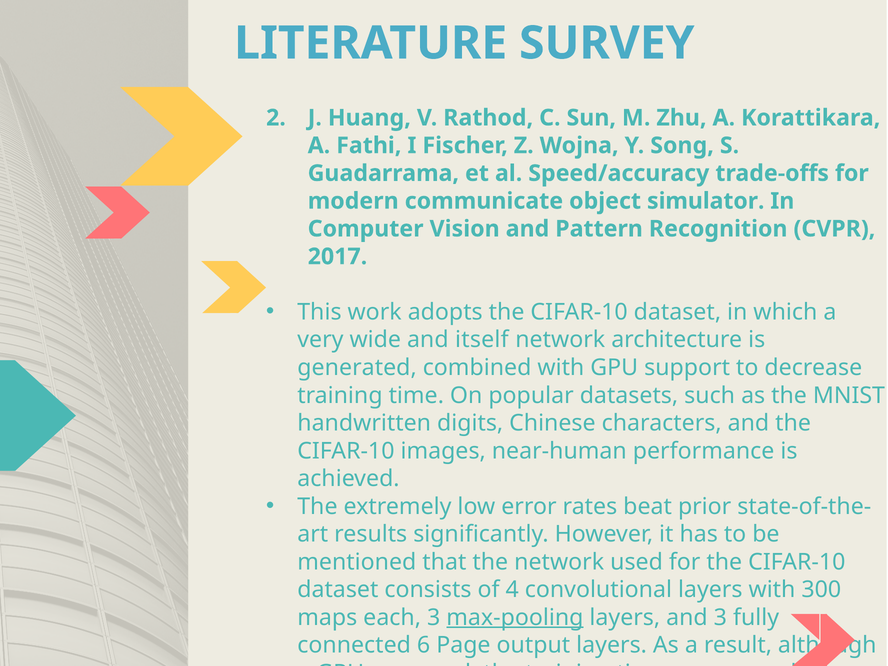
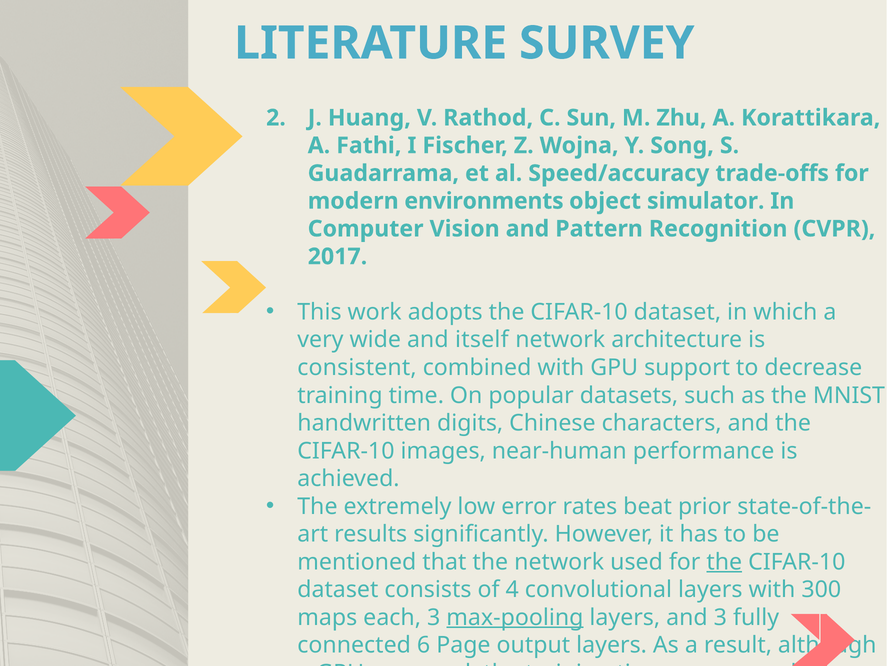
communicate: communicate -> environments
generated: generated -> consistent
the at (724, 562) underline: none -> present
